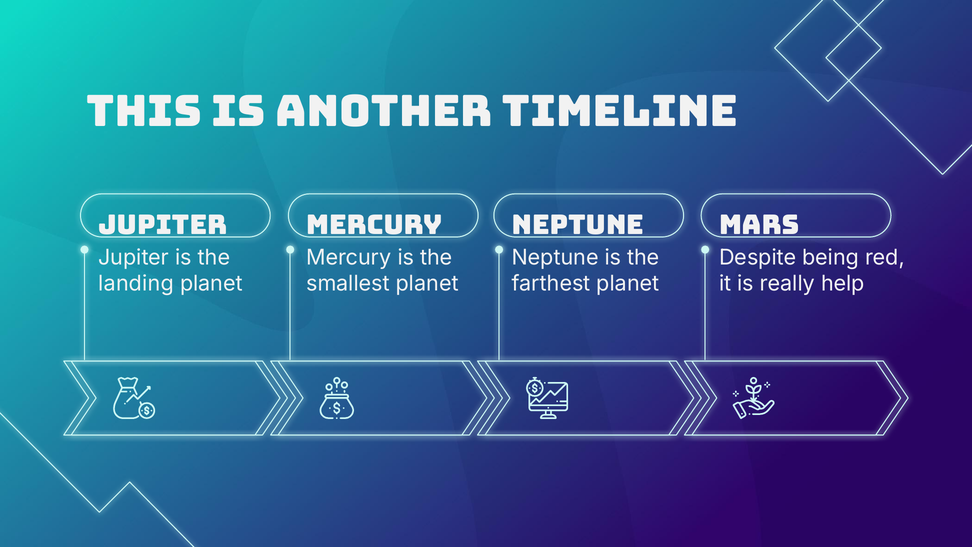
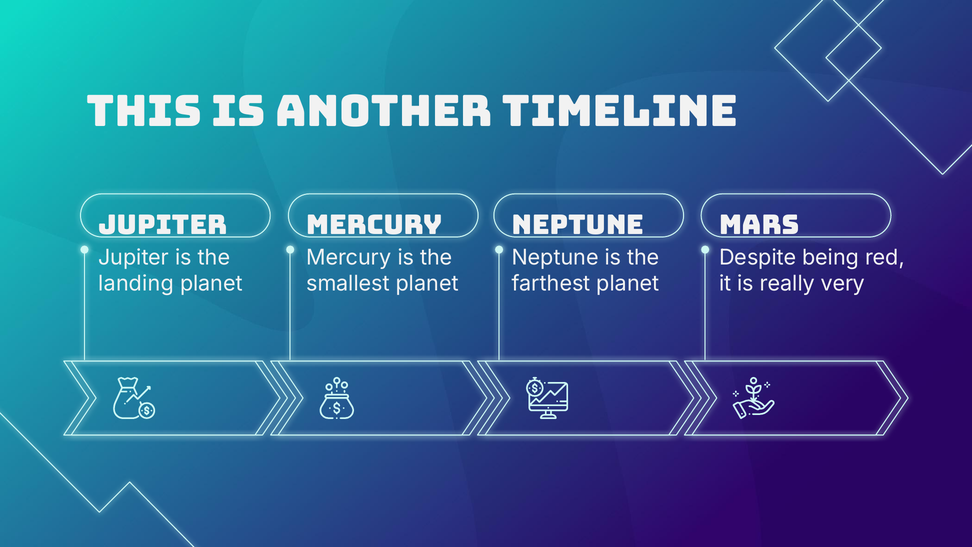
help: help -> very
